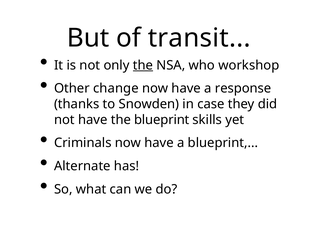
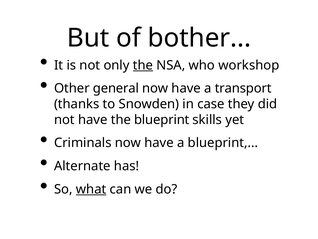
transit: transit -> bother
change: change -> general
response: response -> transport
what underline: none -> present
